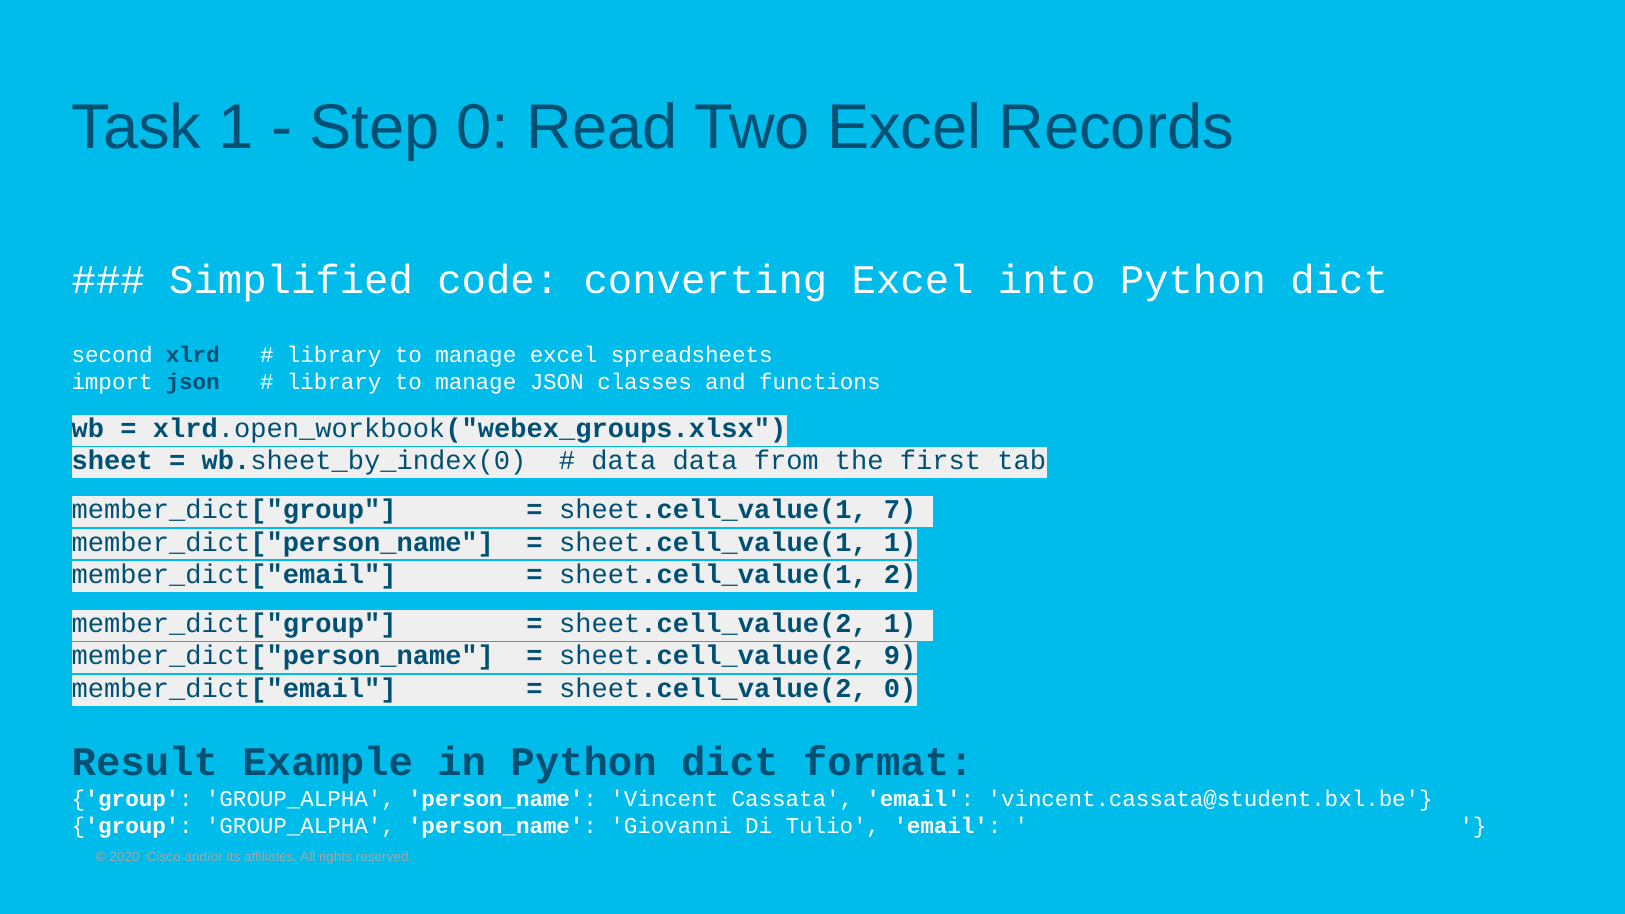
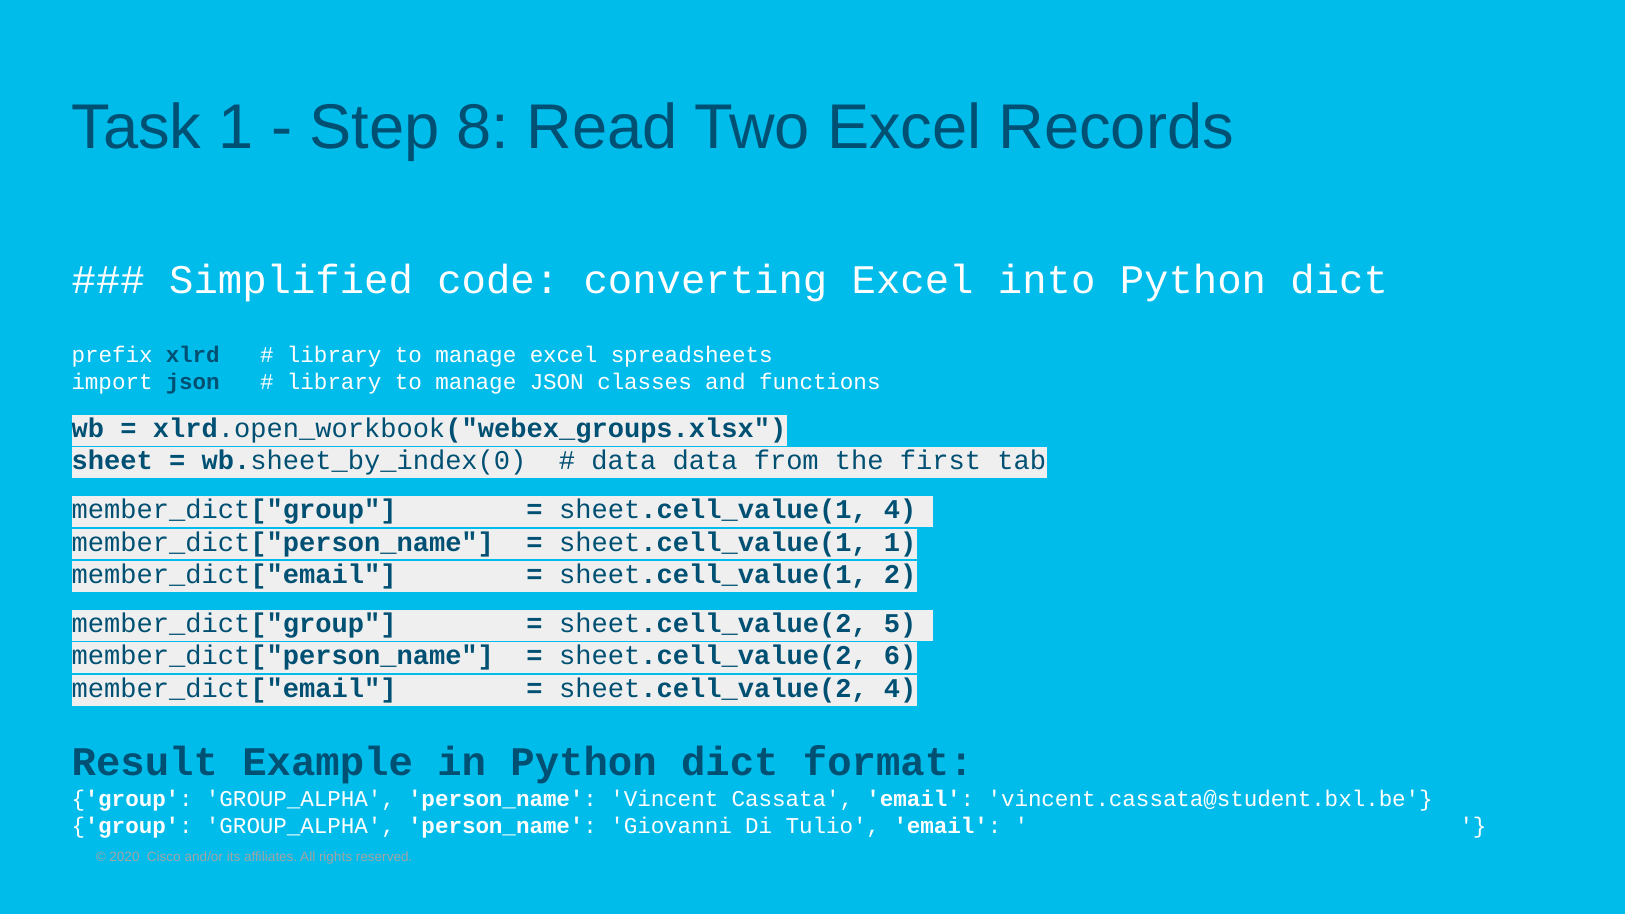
Step 0: 0 -> 8
second: second -> prefix
sheet.cell_value(1 7: 7 -> 4
sheet.cell_value(2 1: 1 -> 5
9: 9 -> 6
sheet.cell_value(2 0: 0 -> 4
